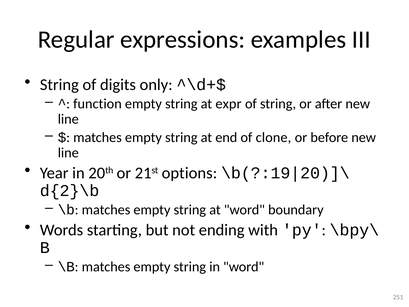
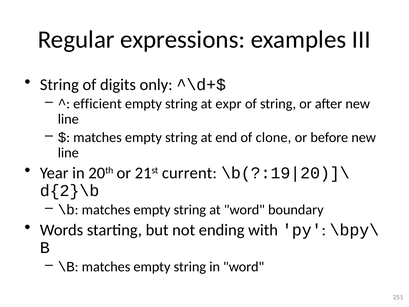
function: function -> efficient
options: options -> current
